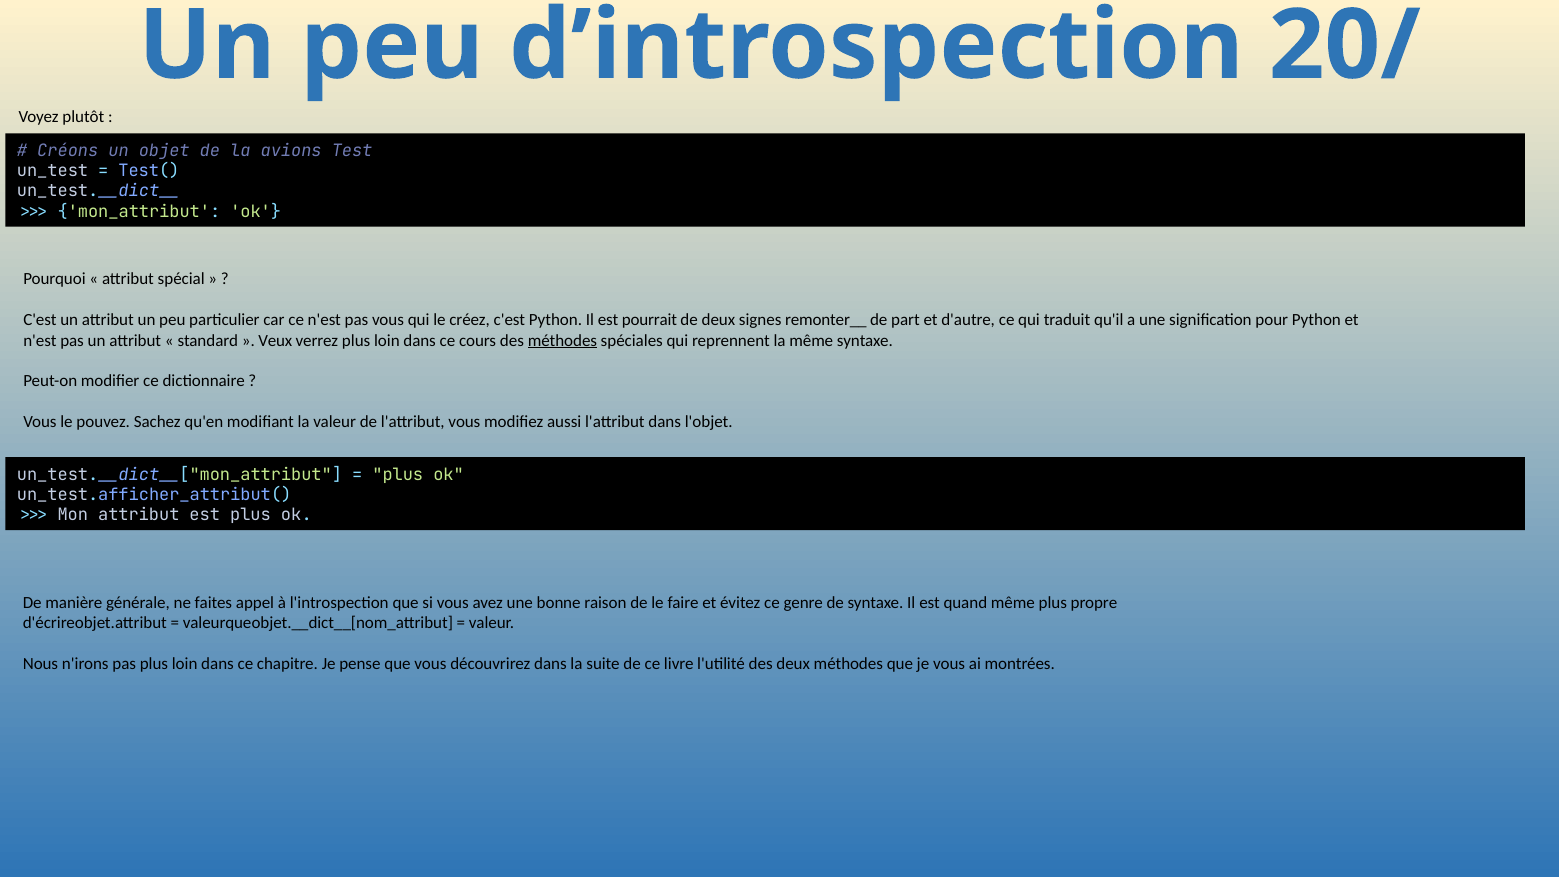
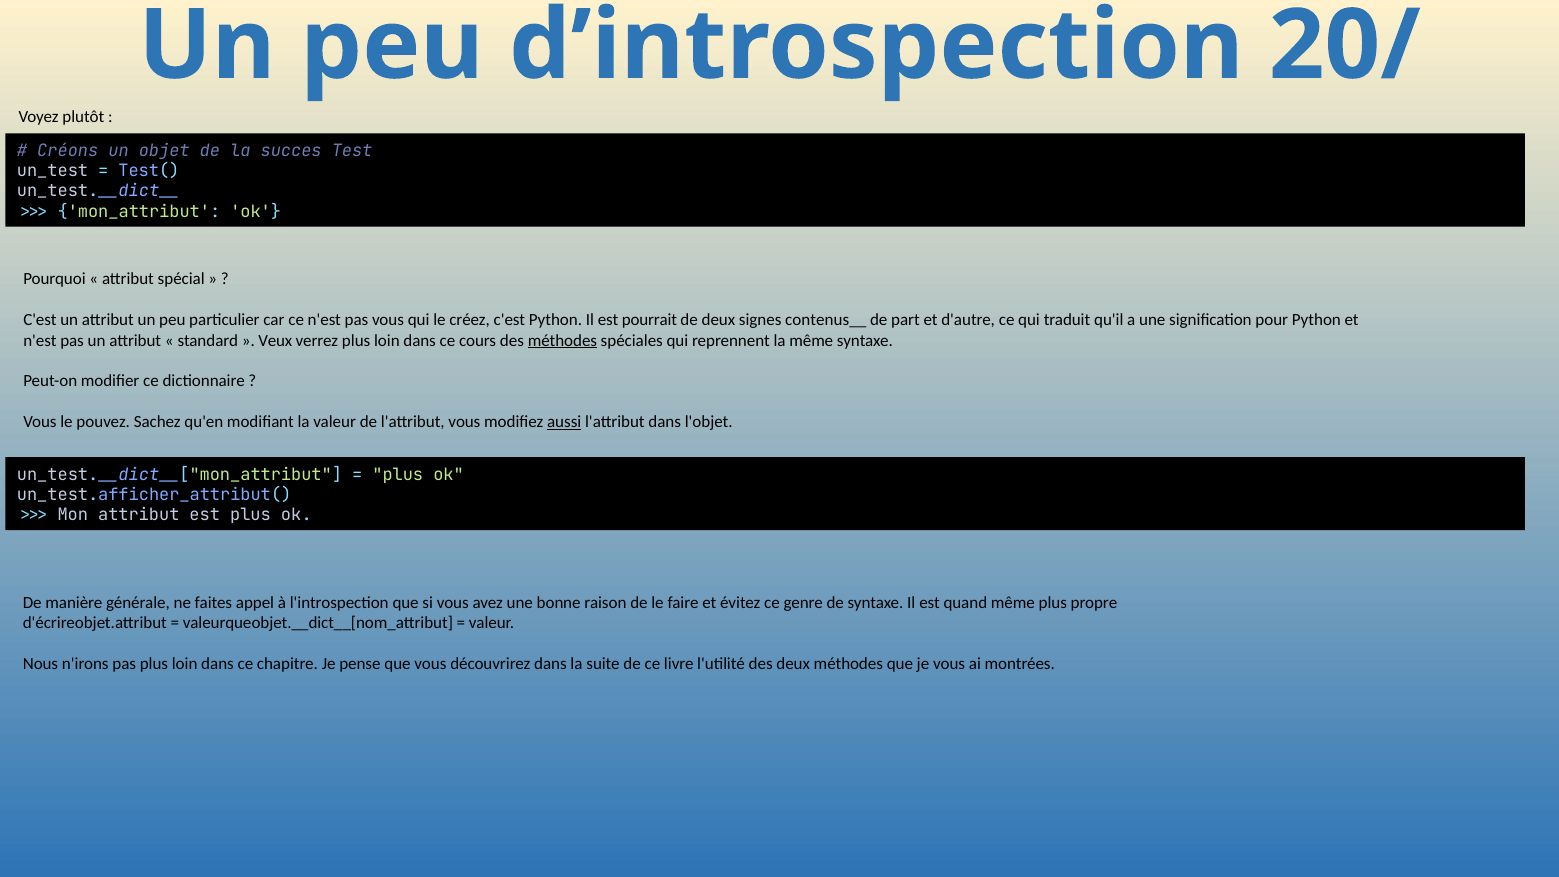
avions: avions -> succes
remonter__: remonter__ -> contenus__
aussi underline: none -> present
